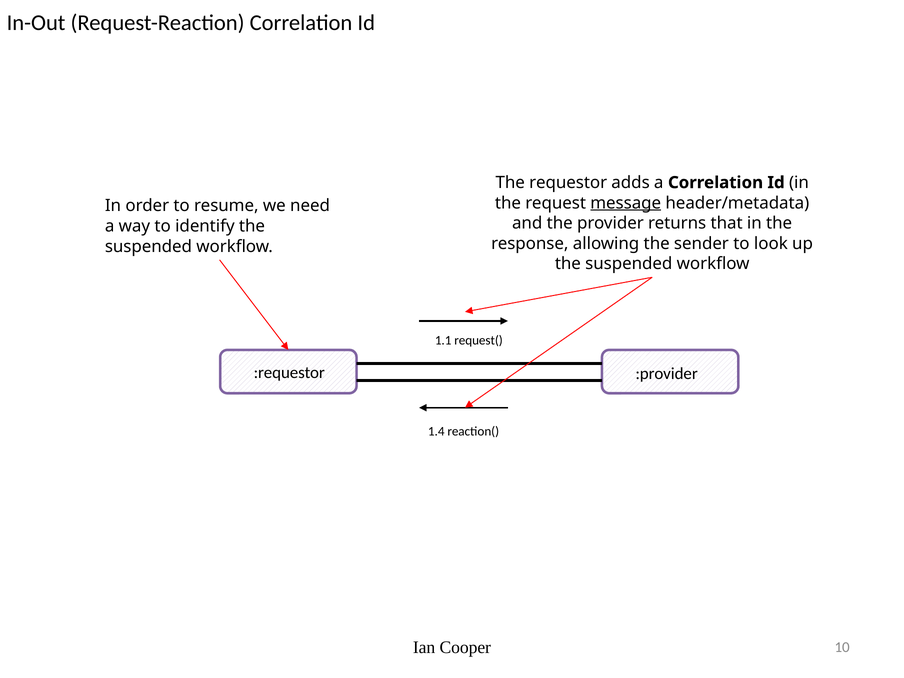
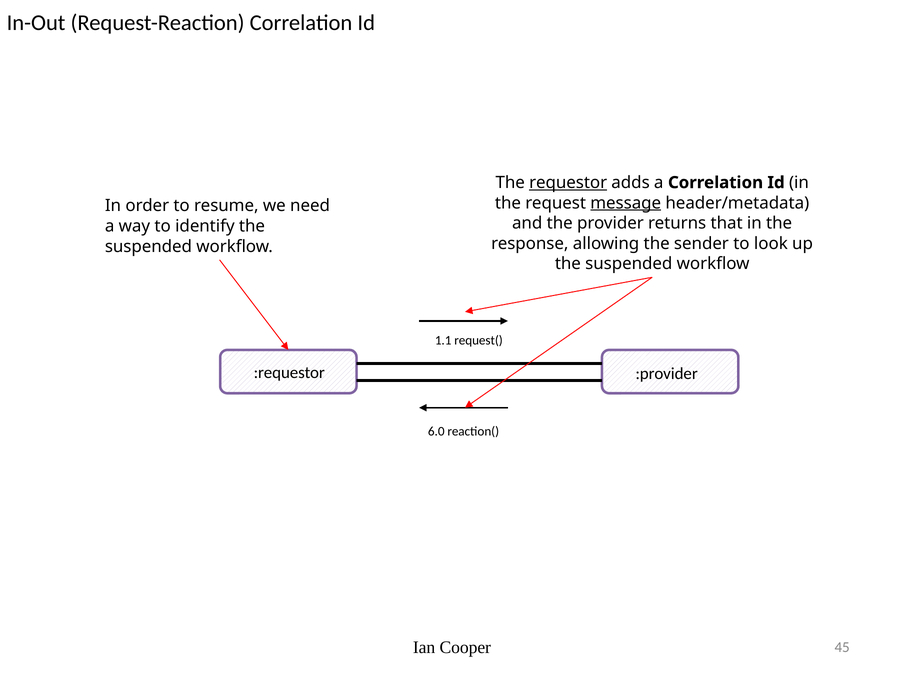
requestor underline: none -> present
1.4: 1.4 -> 6.0
10: 10 -> 45
